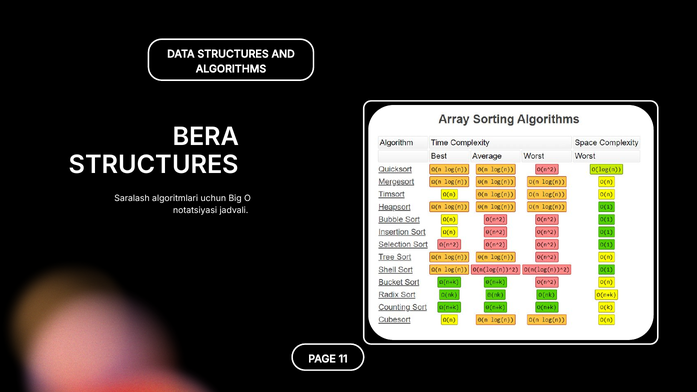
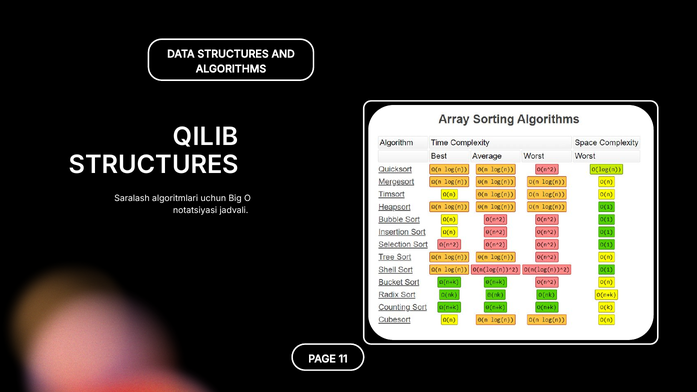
BERA: BERA -> QILIB
